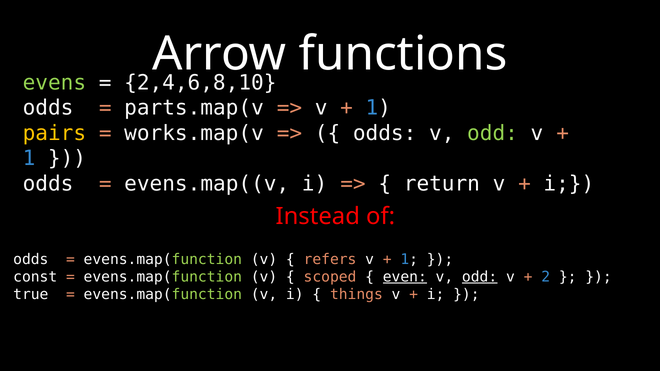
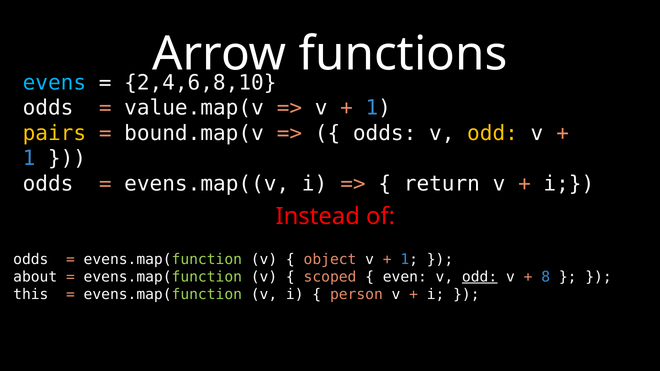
evens colour: light green -> light blue
parts.map(v: parts.map(v -> value.map(v
works.map(v: works.map(v -> bound.map(v
odd at (492, 133) colour: light green -> yellow
refers: refers -> object
const: const -> about
even underline: present -> none
2: 2 -> 8
true: true -> this
things: things -> person
